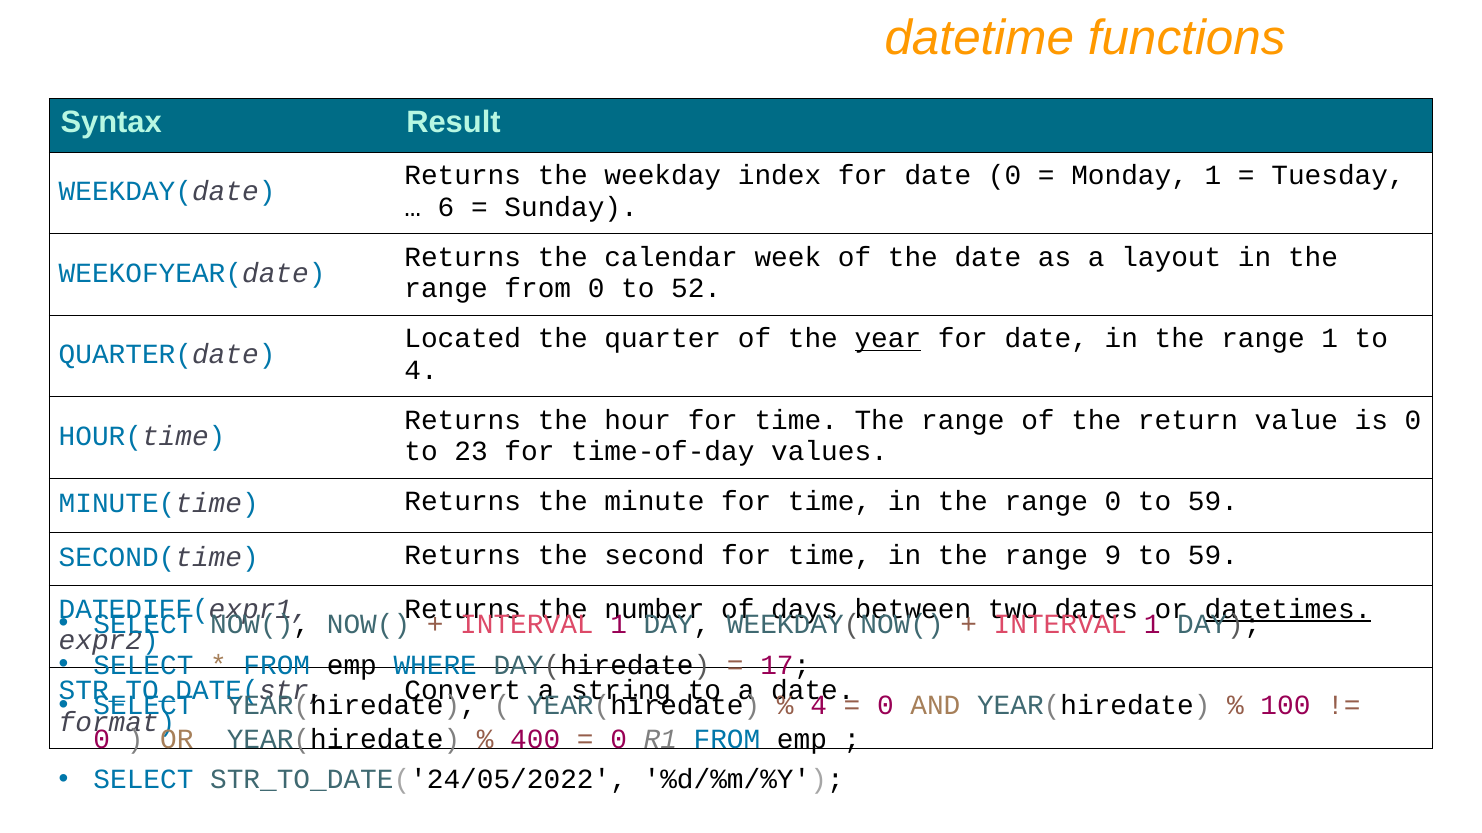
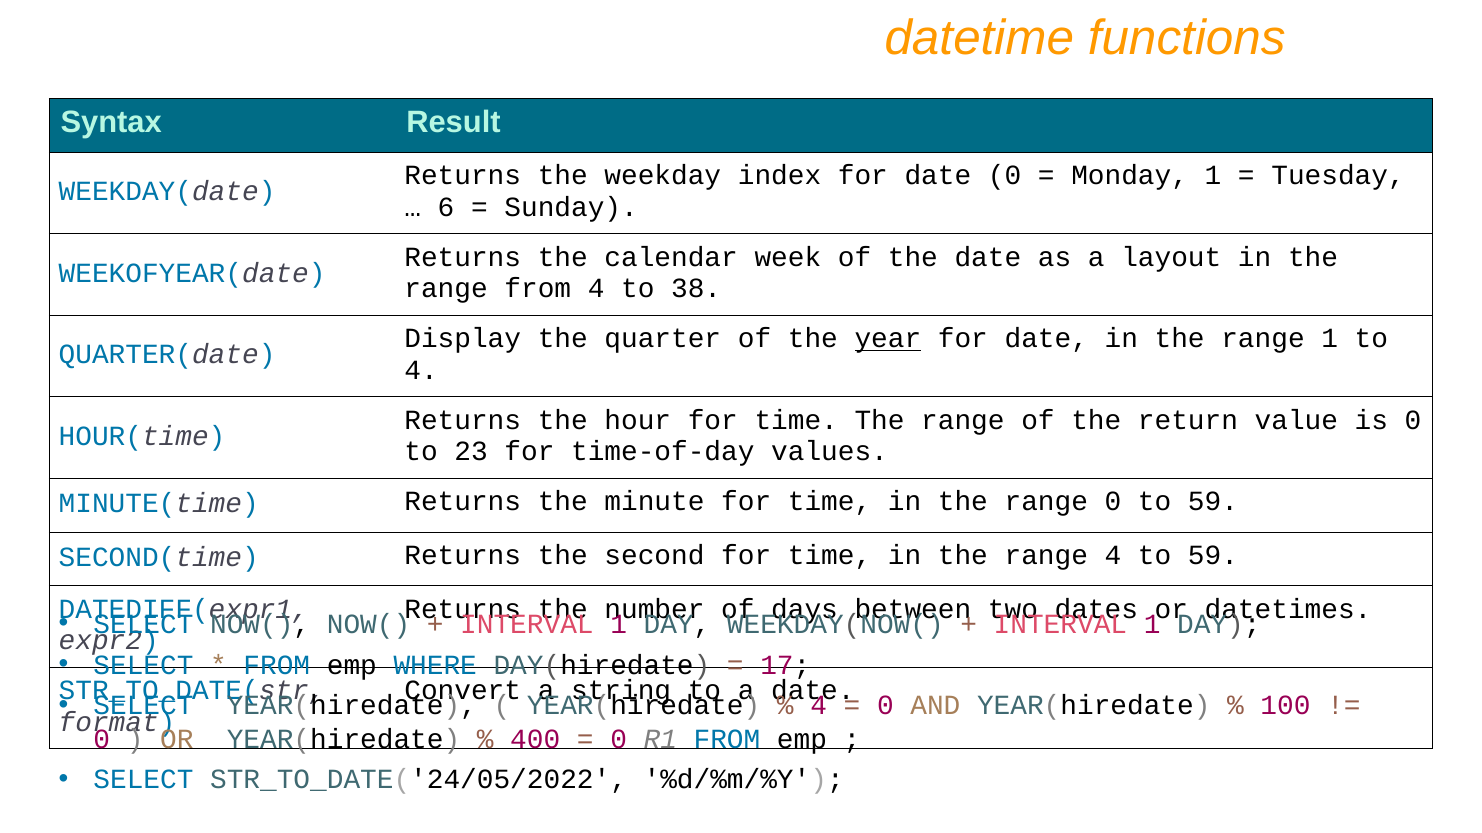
from 0: 0 -> 4
52: 52 -> 38
Located: Located -> Display
range 9: 9 -> 4
datetimes underline: present -> none
